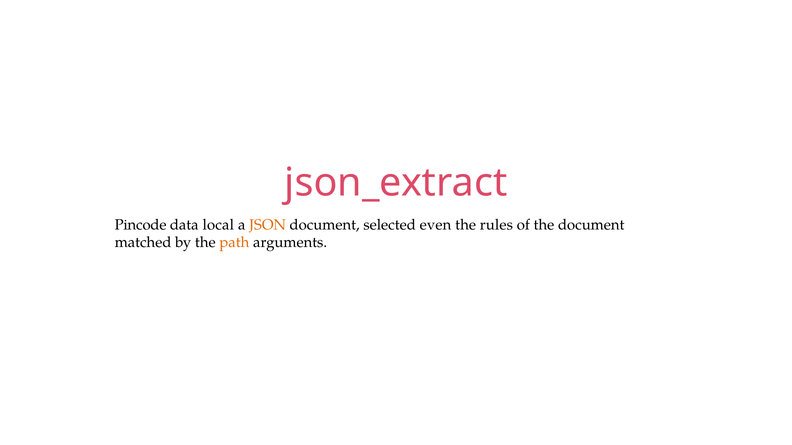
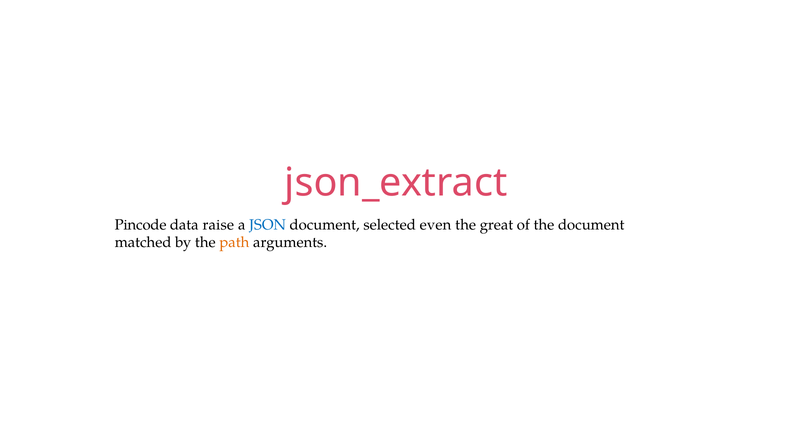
local: local -> raise
JSON colour: orange -> blue
rules: rules -> great
